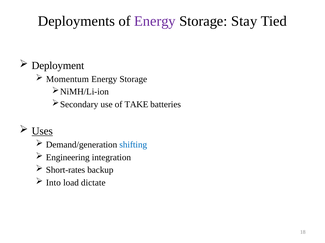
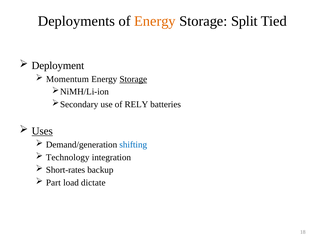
Energy at (155, 21) colour: purple -> orange
Stay: Stay -> Split
Storage at (133, 79) underline: none -> present
TAKE: TAKE -> RELY
Engineering: Engineering -> Technology
Into: Into -> Part
